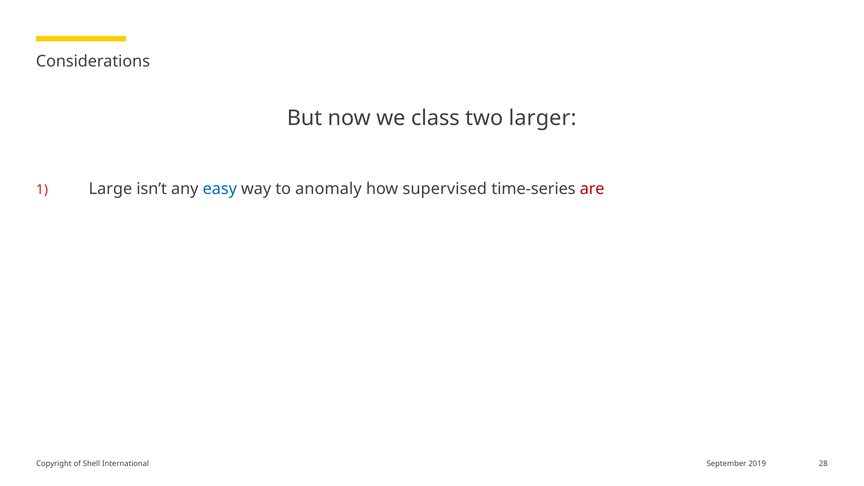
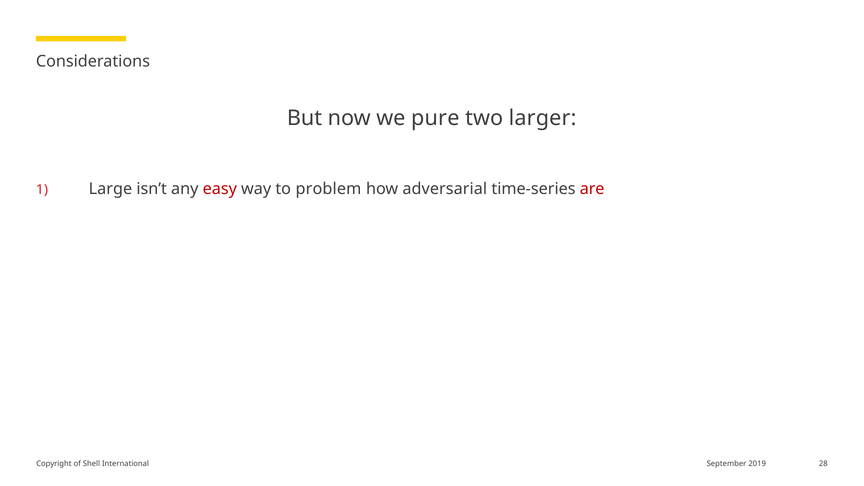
class: class -> pure
easy colour: blue -> red
anomaly: anomaly -> problem
supervised: supervised -> adversarial
